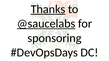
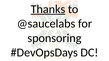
@saucelabs underline: present -> none
